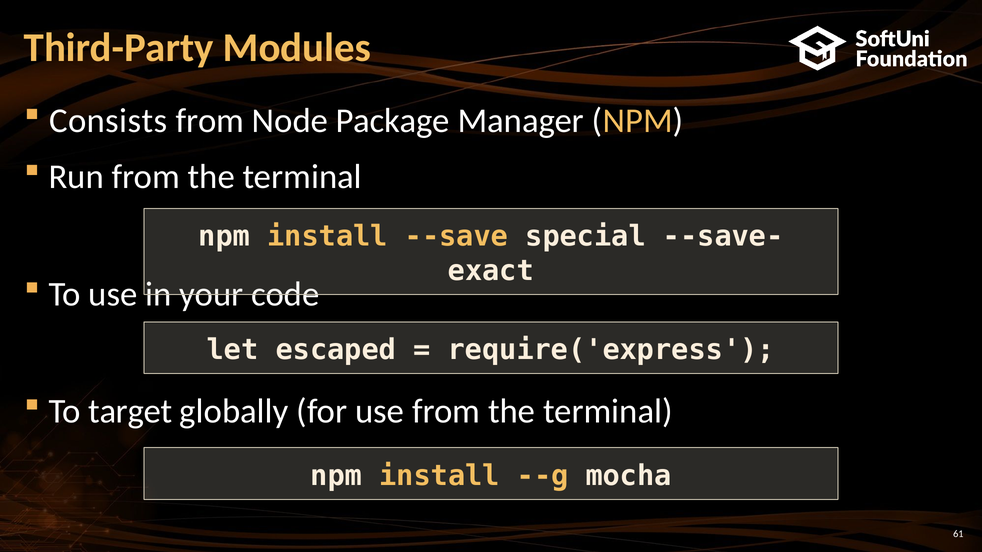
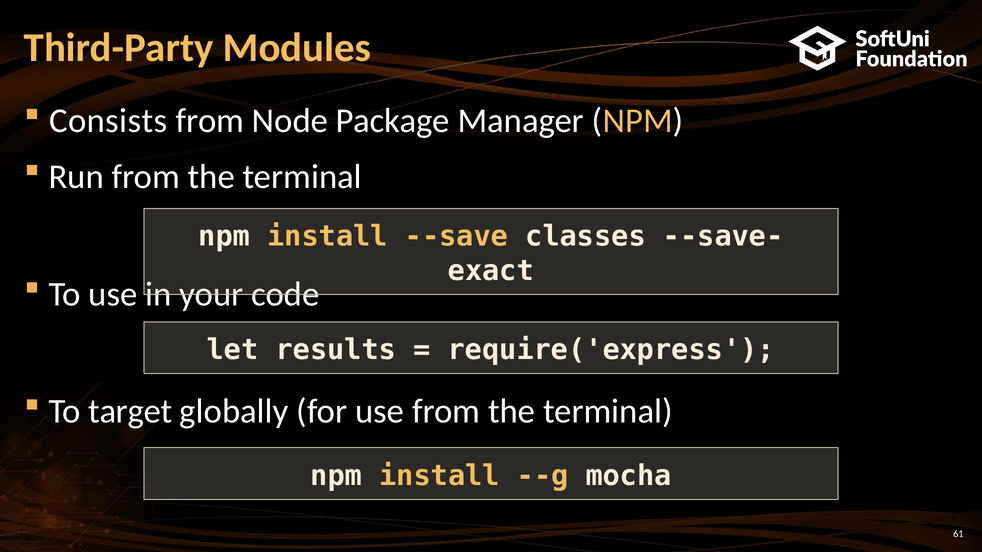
special: special -> classes
escaped: escaped -> results
